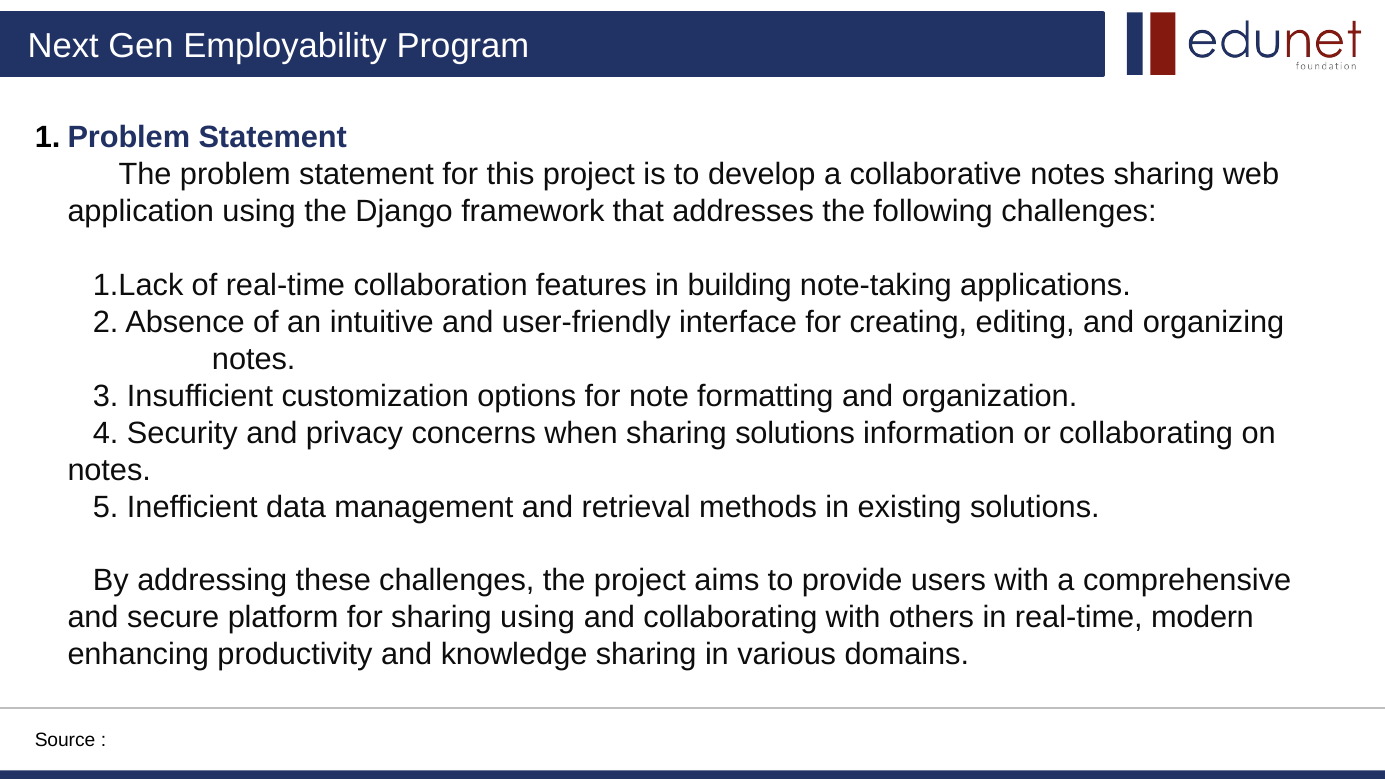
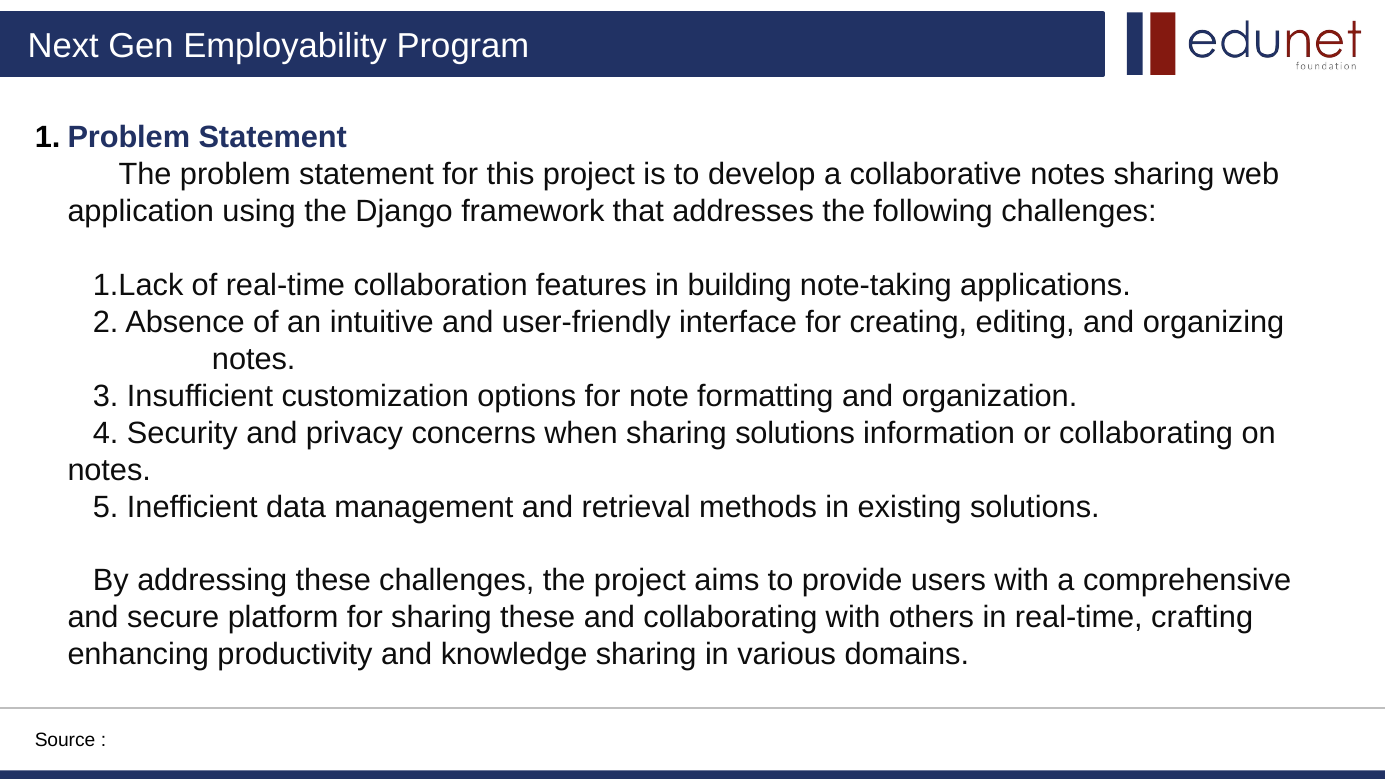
sharing using: using -> these
modern: modern -> crafting
